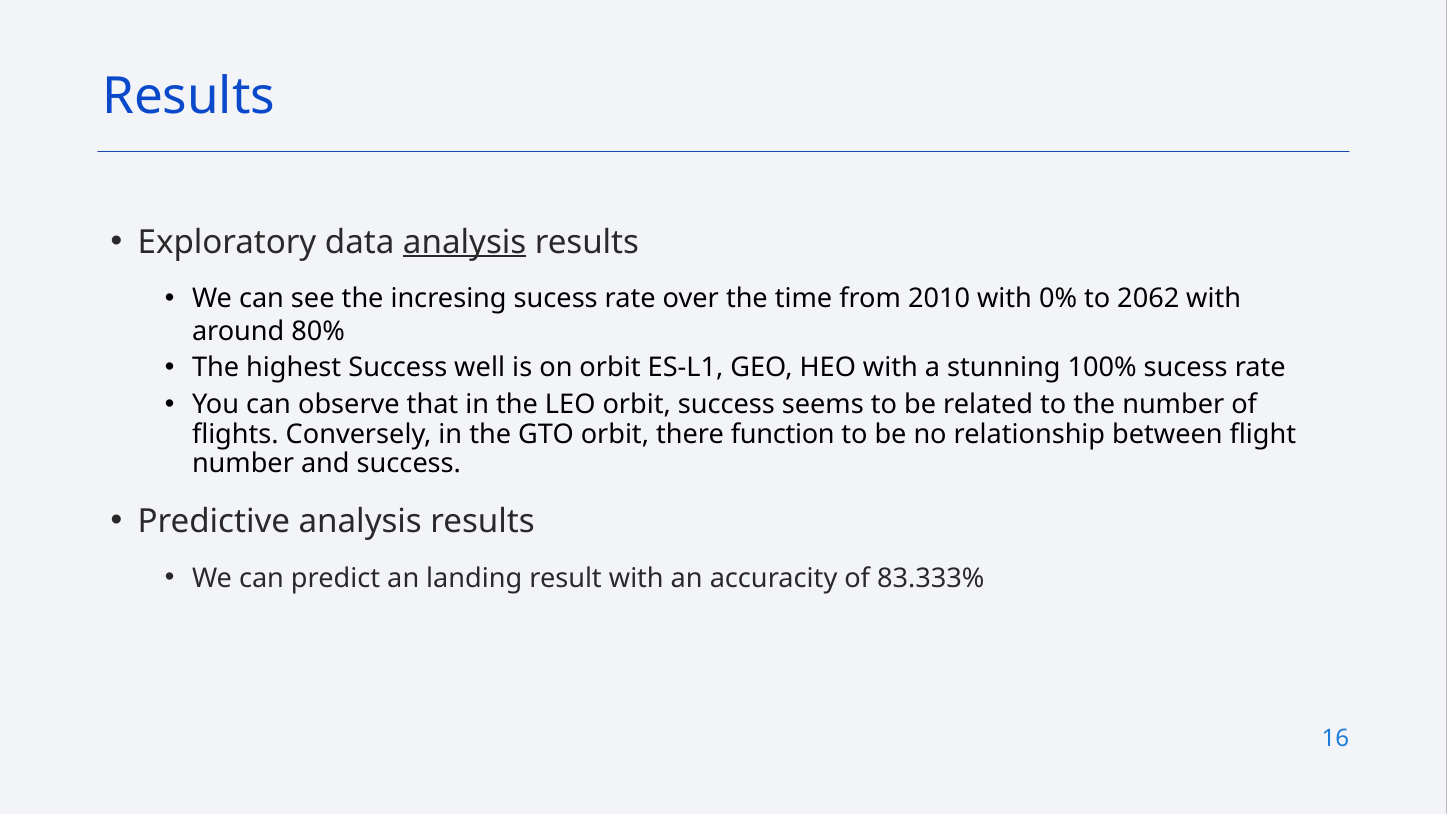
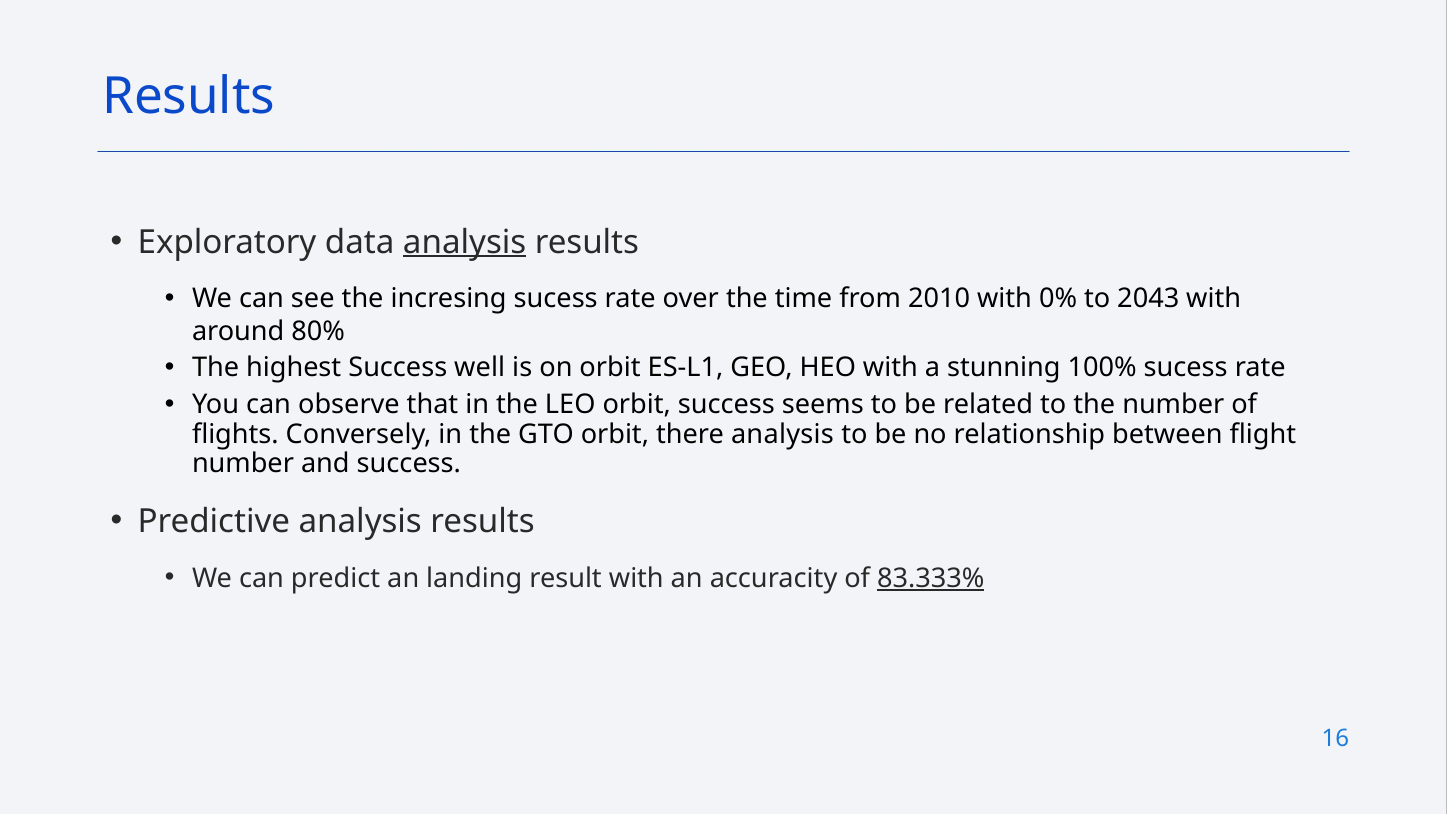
2062: 2062 -> 2043
there function: function -> analysis
83.333% underline: none -> present
